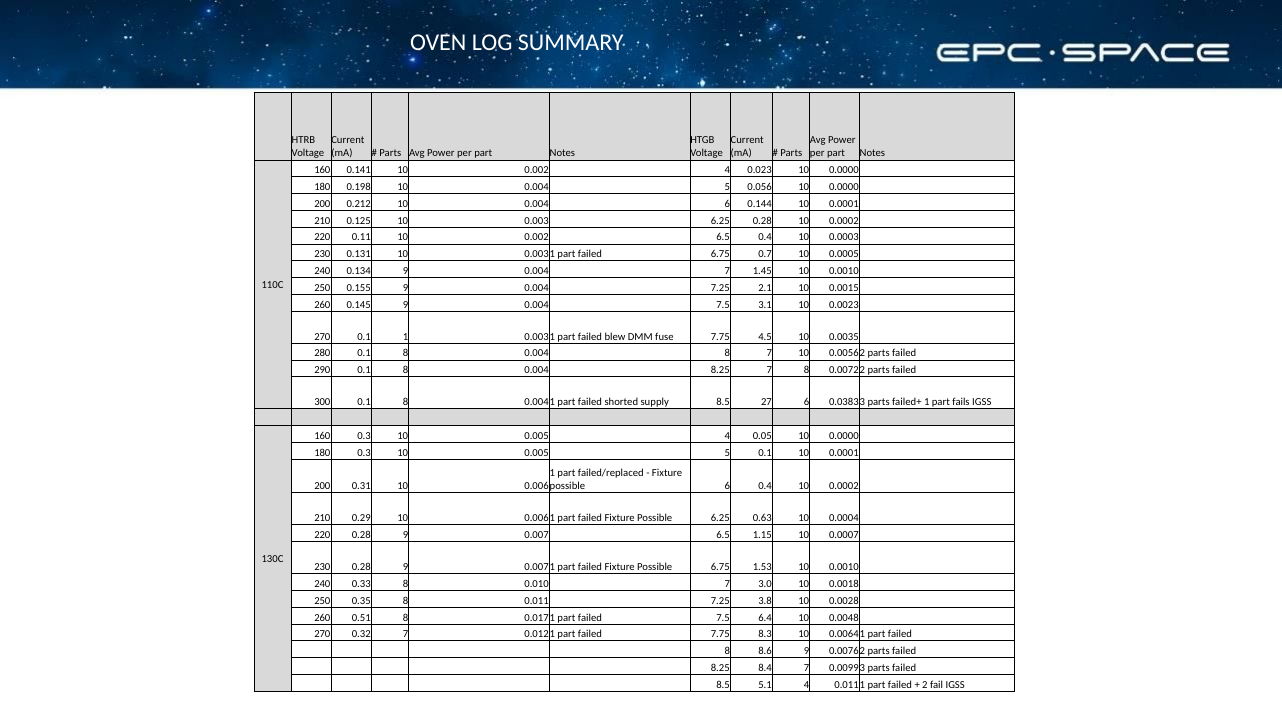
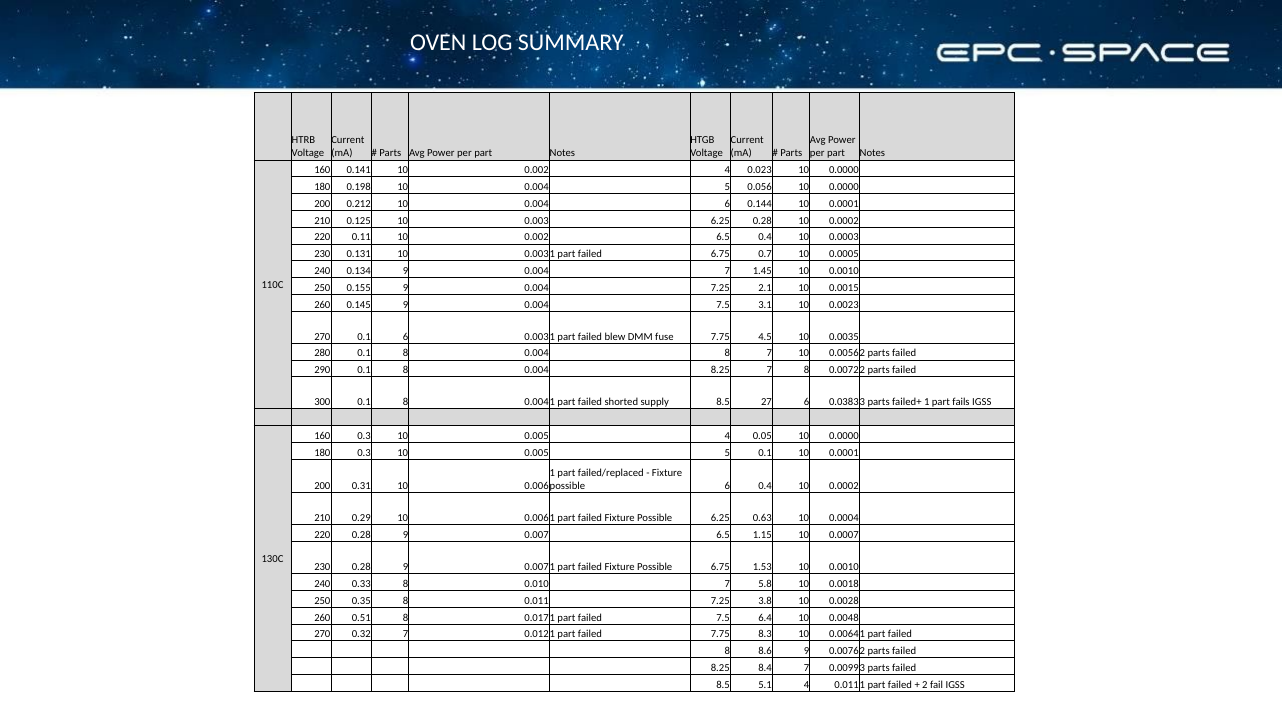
0.1 1: 1 -> 6
3.0: 3.0 -> 5.8
